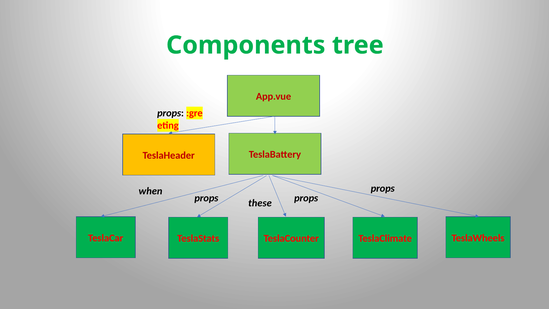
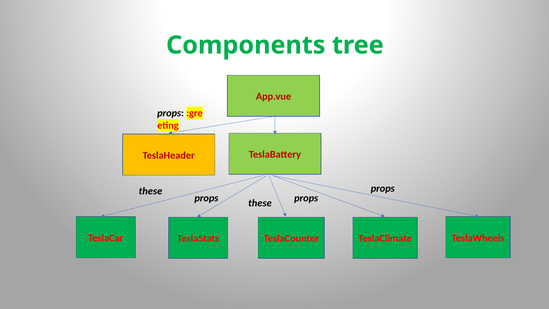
when at (150, 191): when -> these
